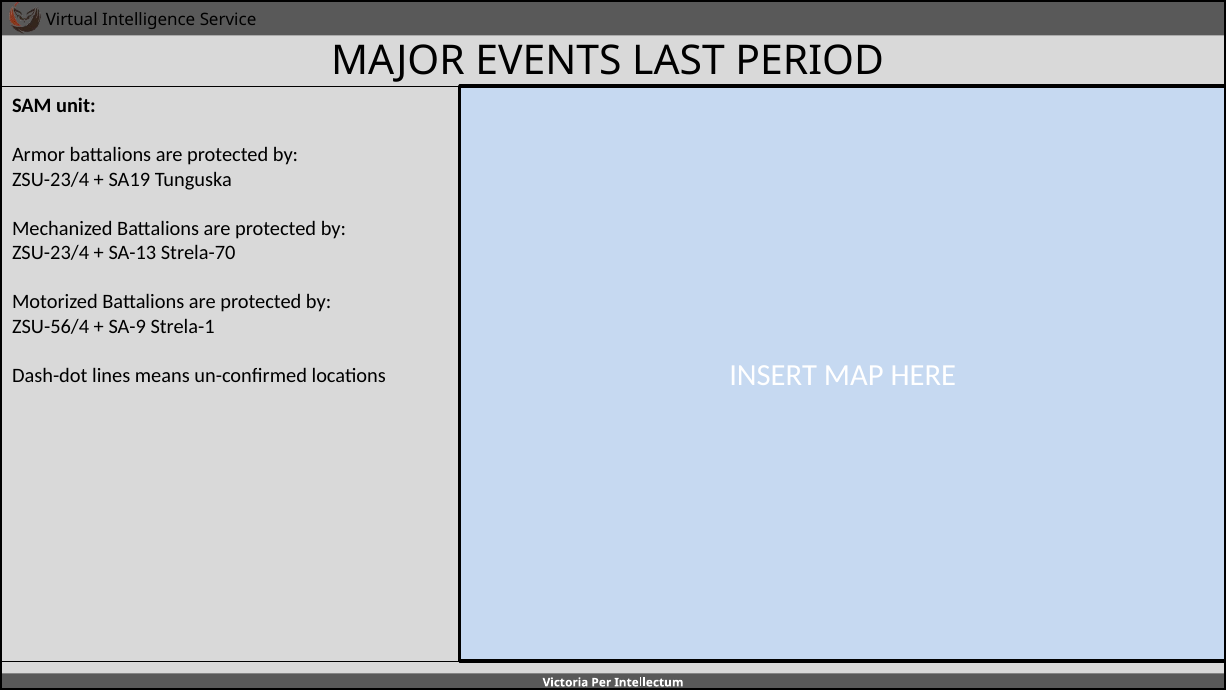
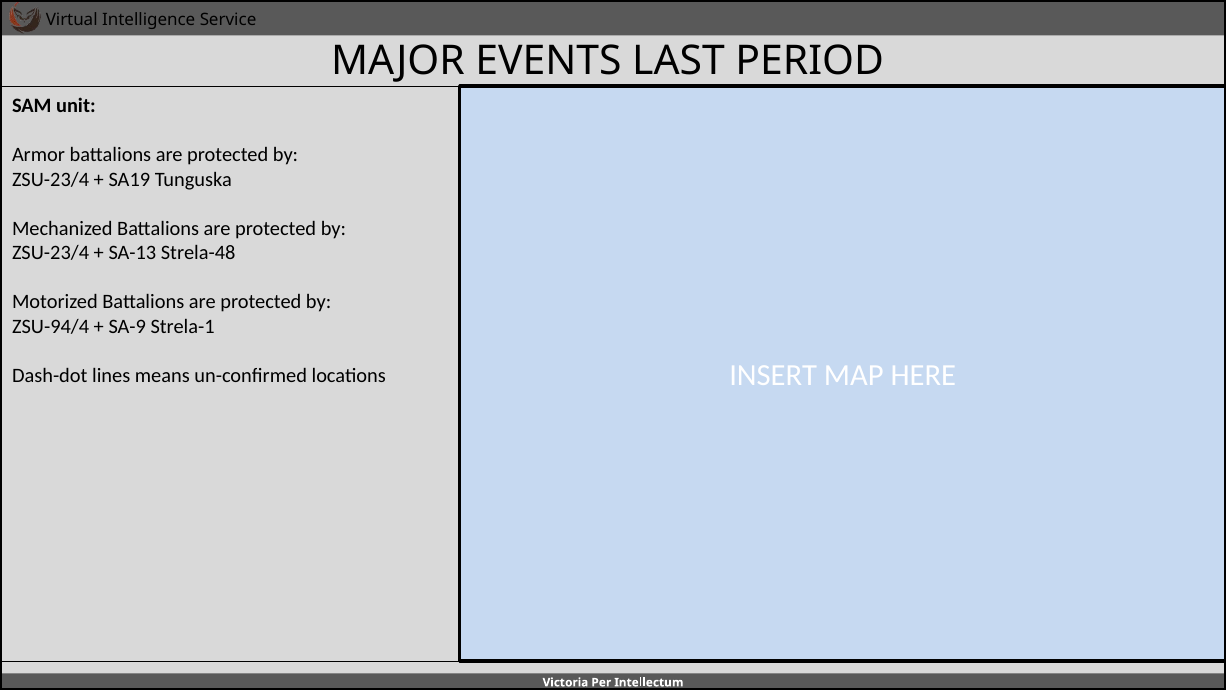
Strela-70: Strela-70 -> Strela-48
ZSU-56/4: ZSU-56/4 -> ZSU-94/4
